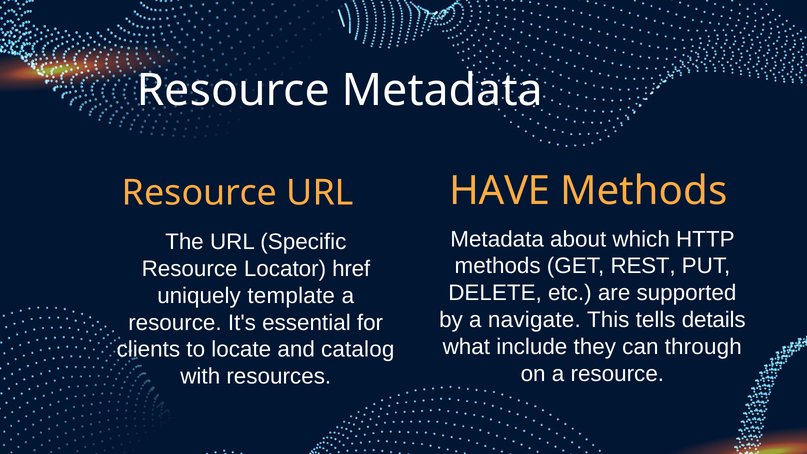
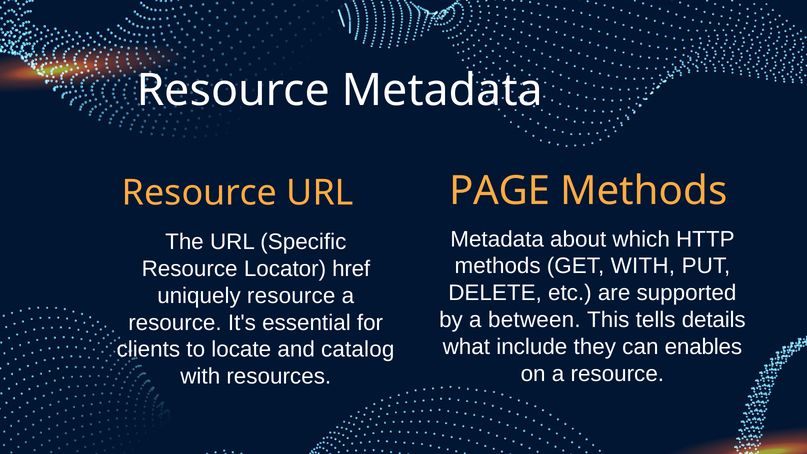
HAVE: HAVE -> PAGE
GET REST: REST -> WITH
uniquely template: template -> resource
navigate: navigate -> between
through: through -> enables
